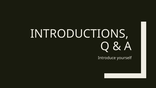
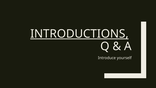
INTRODUCTIONS underline: none -> present
